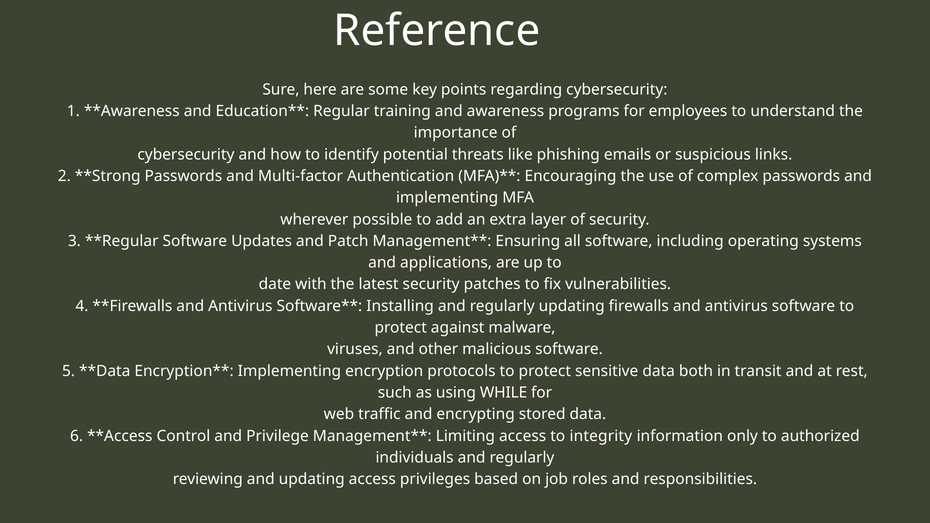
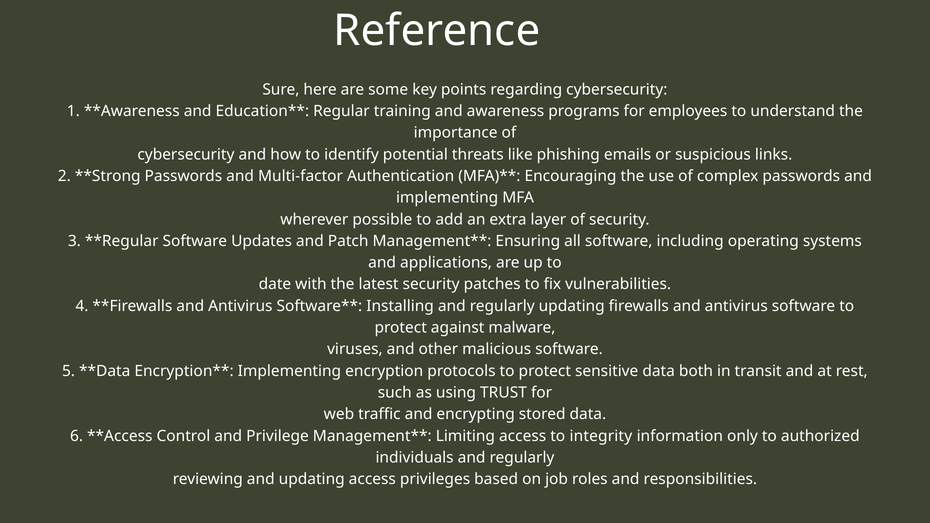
WHILE: WHILE -> TRUST
